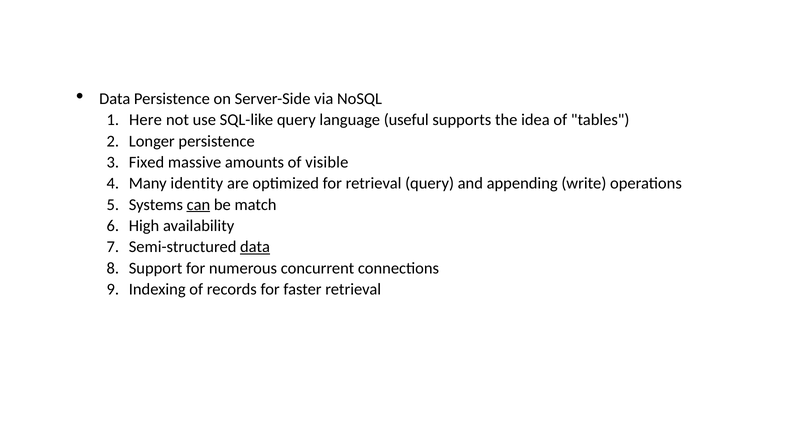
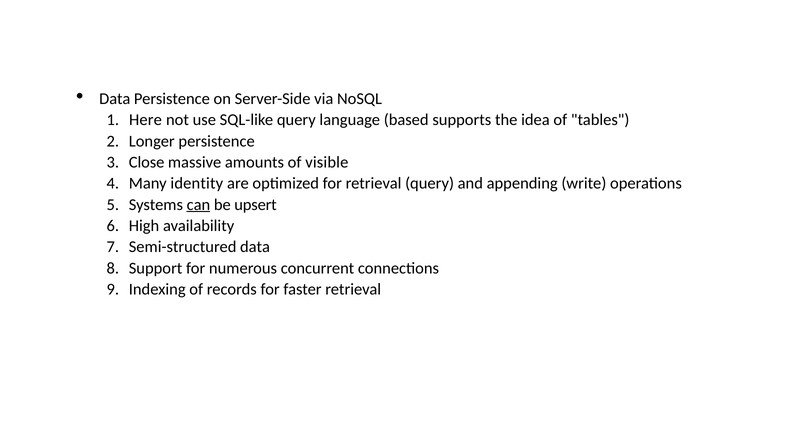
useful: useful -> based
Fixed: Fixed -> Close
match: match -> upsert
data at (255, 247) underline: present -> none
